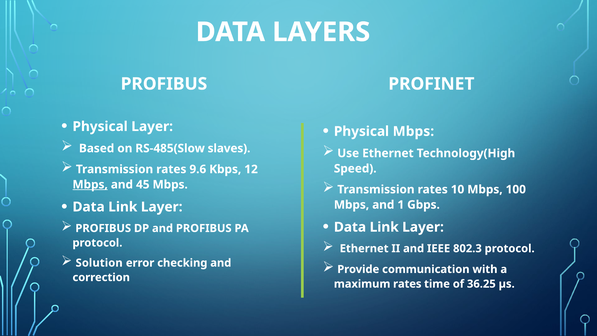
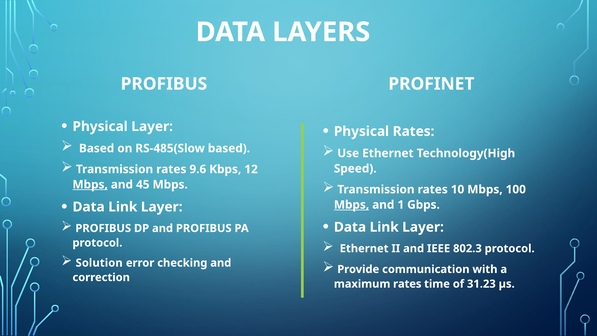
Physical Mbps: Mbps -> Rates
RS-485(Slow slaves: slaves -> based
Mbps at (352, 205) underline: none -> present
36.25: 36.25 -> 31.23
